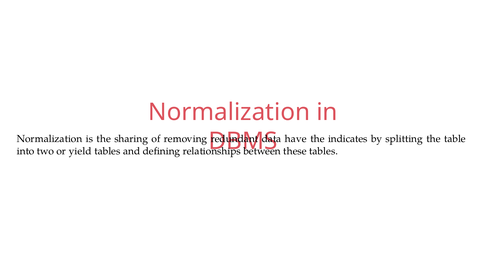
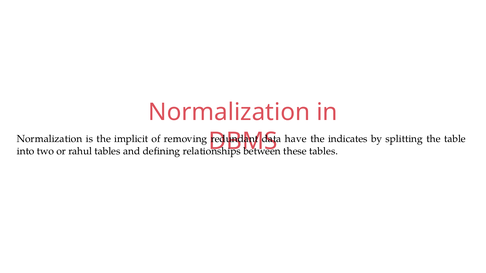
sharing: sharing -> implicit
yield: yield -> rahul
